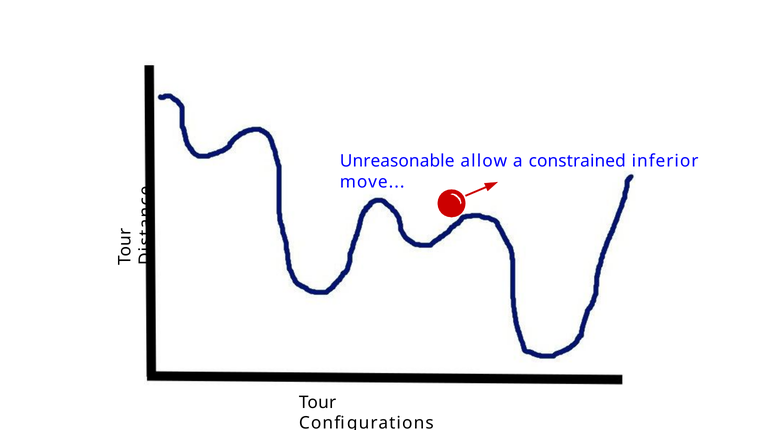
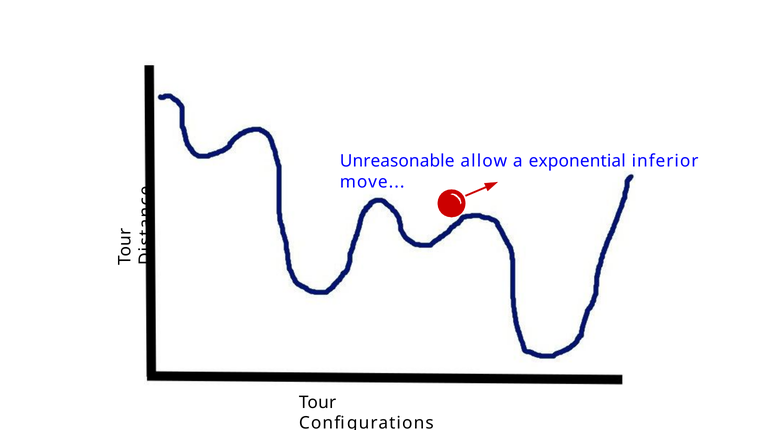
constrained: constrained -> exponential
